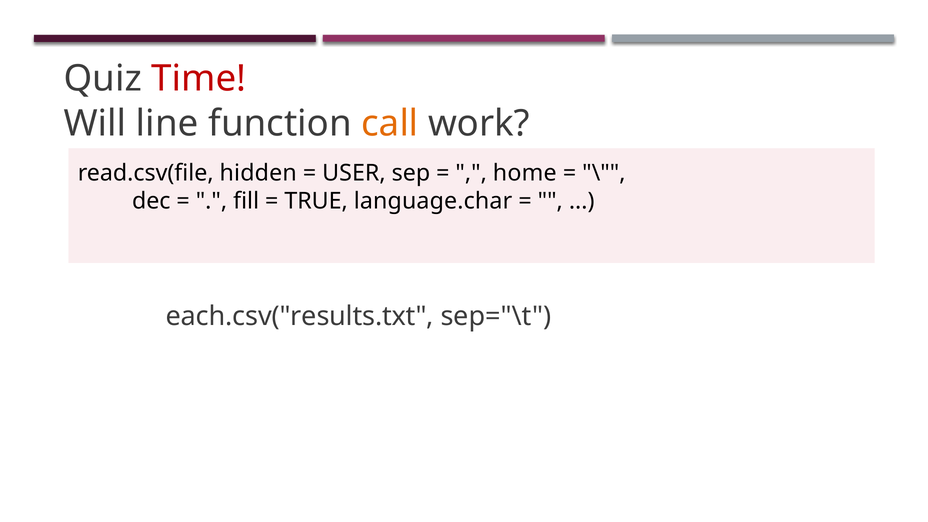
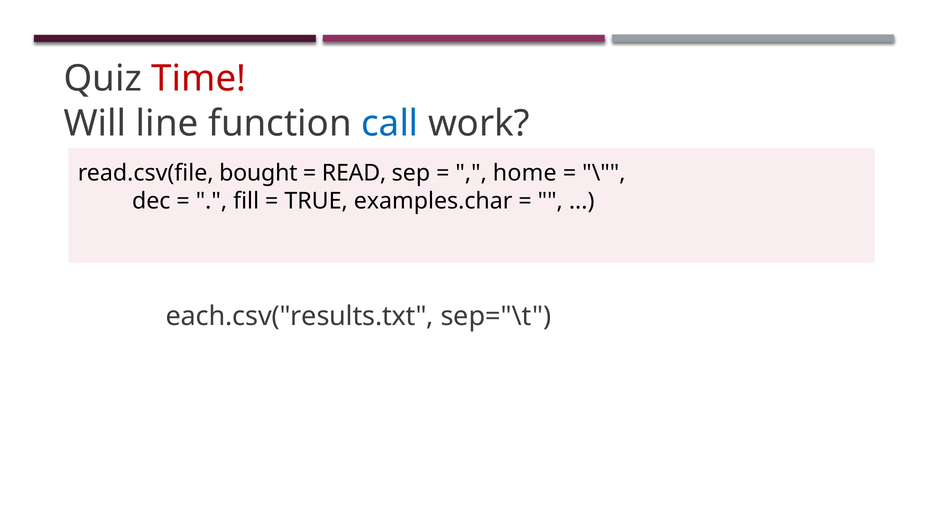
call colour: orange -> blue
hidden: hidden -> bought
USER: USER -> READ
language.char: language.char -> examples.char
